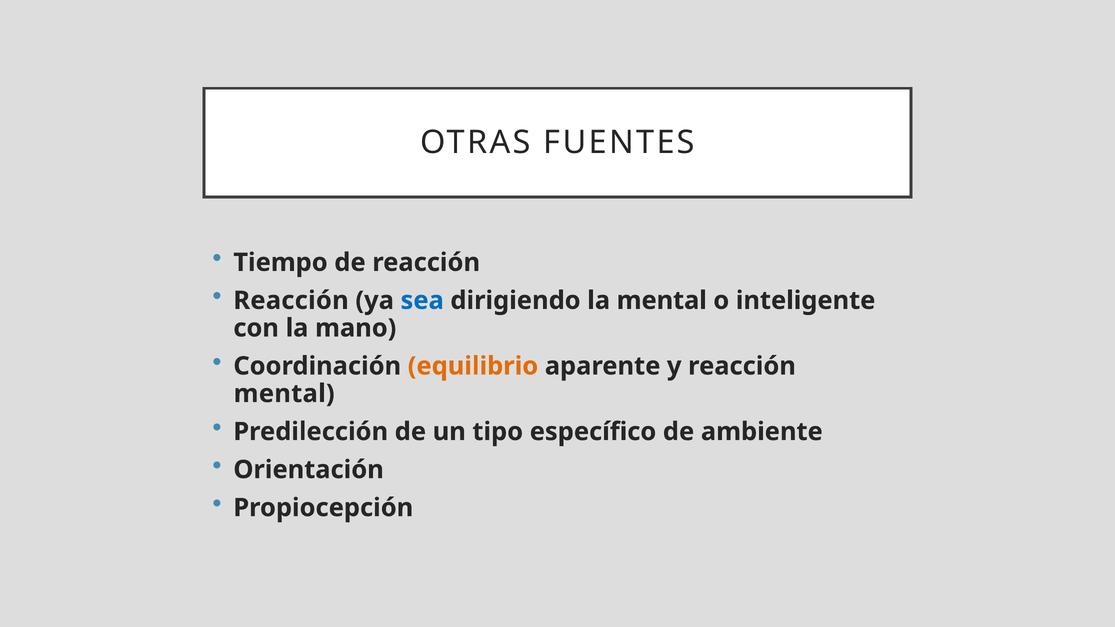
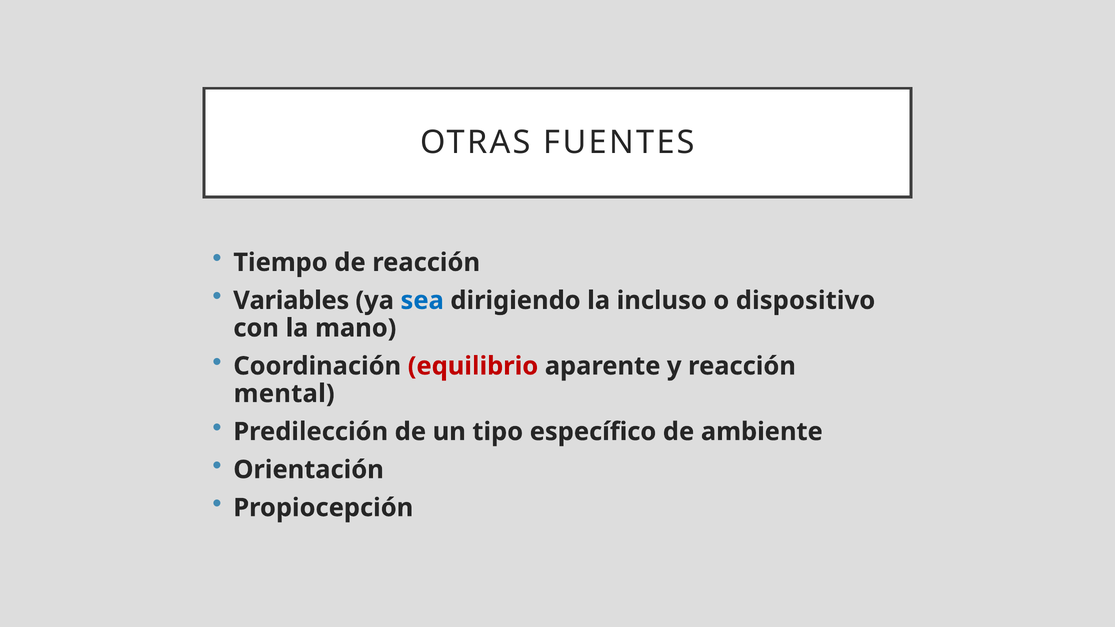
Reacción at (291, 301): Reacción -> Variables
la mental: mental -> incluso
inteligente: inteligente -> dispositivo
equilibrio colour: orange -> red
